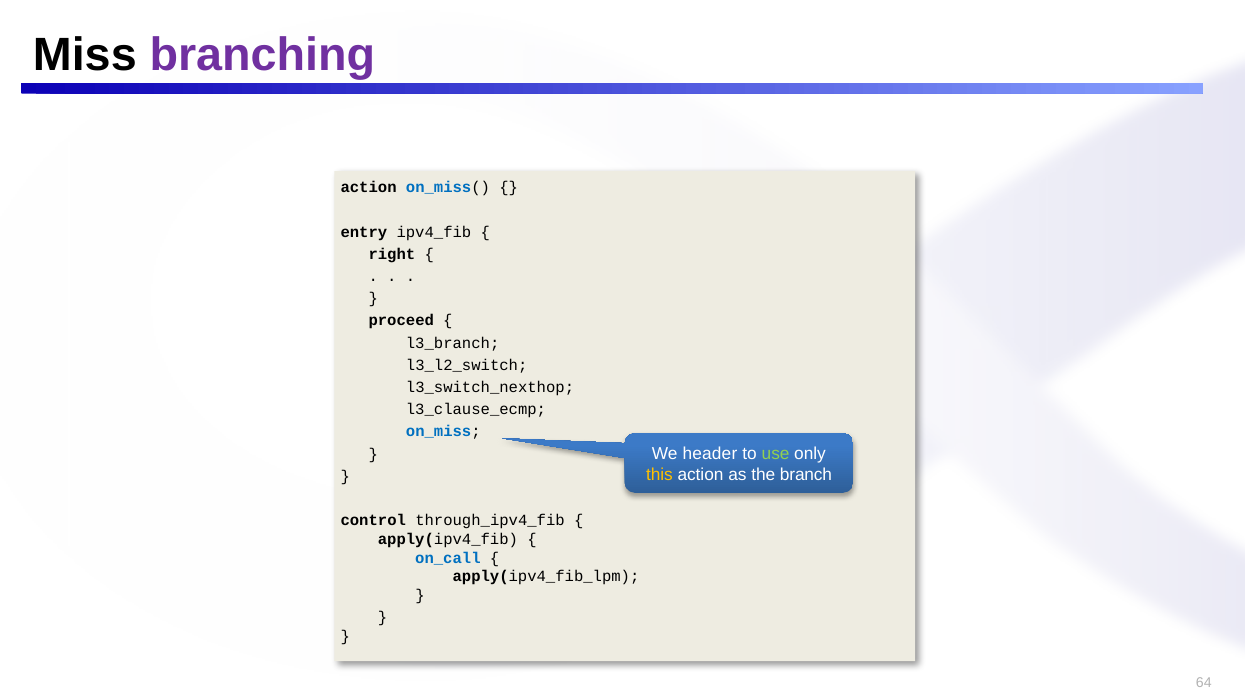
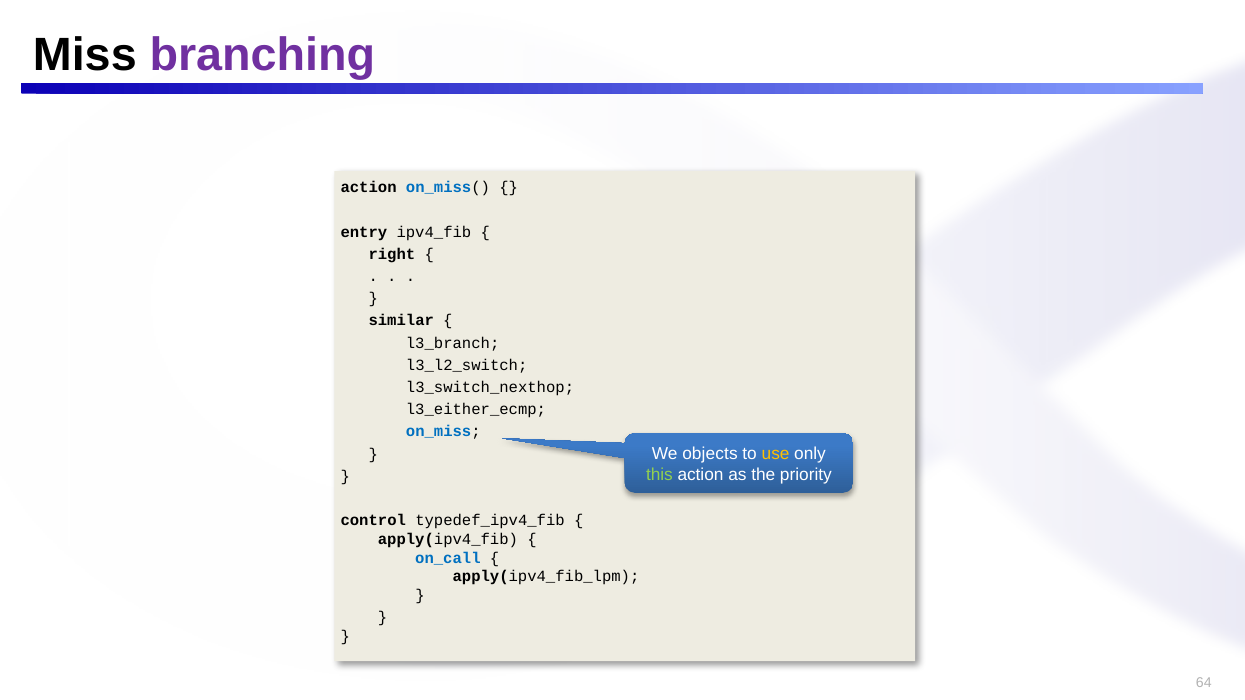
proceed: proceed -> similar
l3_clause_ecmp: l3_clause_ecmp -> l3_either_ecmp
header: header -> objects
use colour: light green -> yellow
this colour: yellow -> light green
branch: branch -> priority
through_ipv4_fib: through_ipv4_fib -> typedef_ipv4_fib
